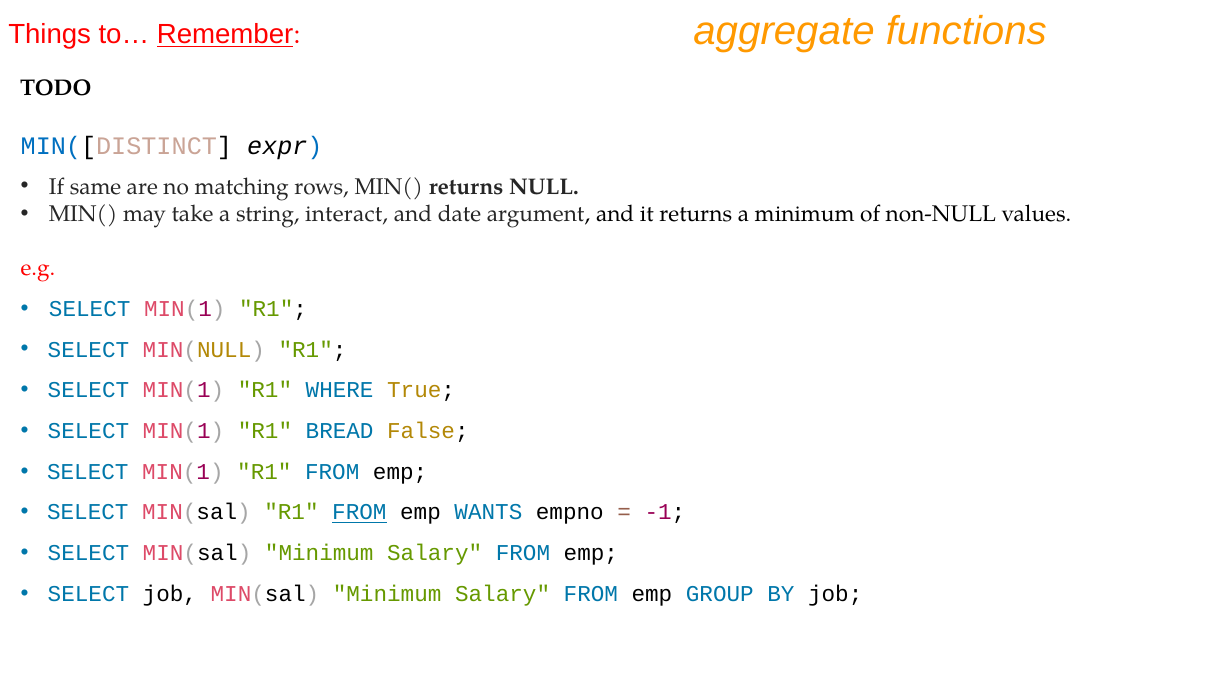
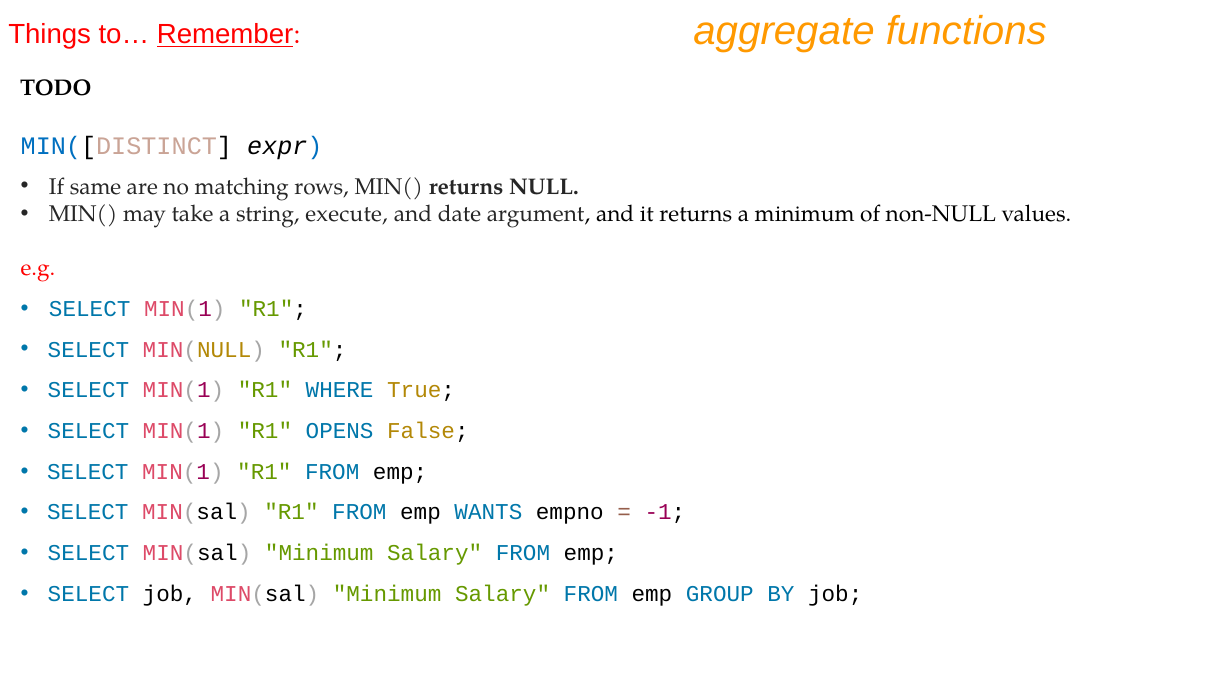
interact: interact -> execute
BREAD: BREAD -> OPENS
FROM at (359, 512) underline: present -> none
